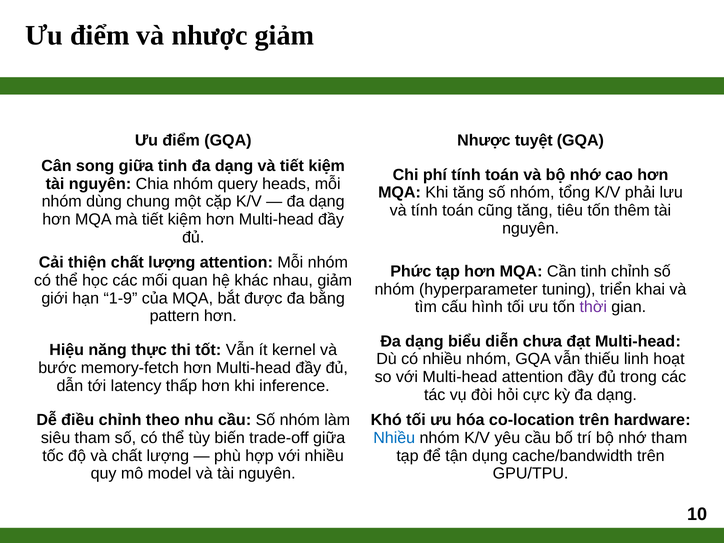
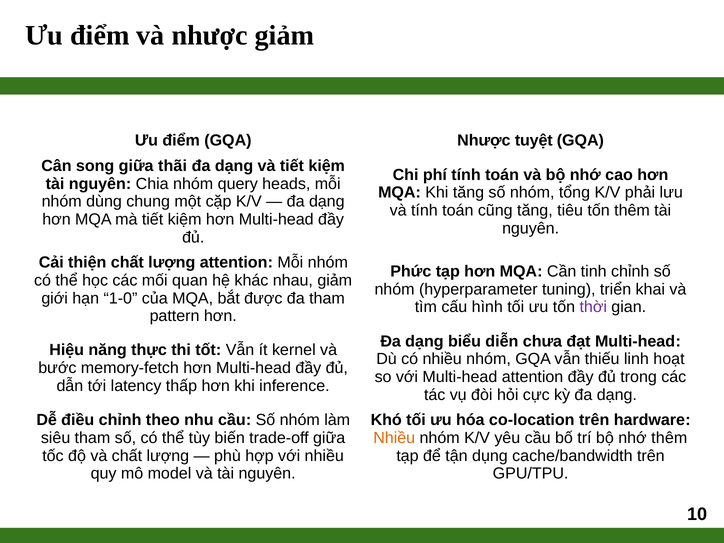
giữa tinh: tinh -> thãi
1-9: 1-9 -> 1-0
đa bằng: bằng -> tham
Nhiều at (394, 438) colour: blue -> orange
nhớ tham: tham -> thêm
